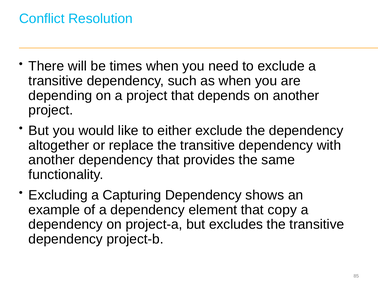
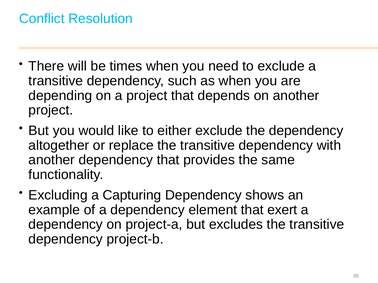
copy: copy -> exert
